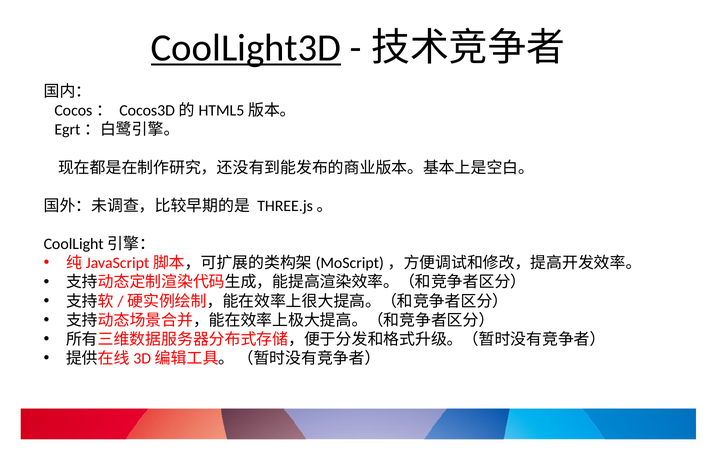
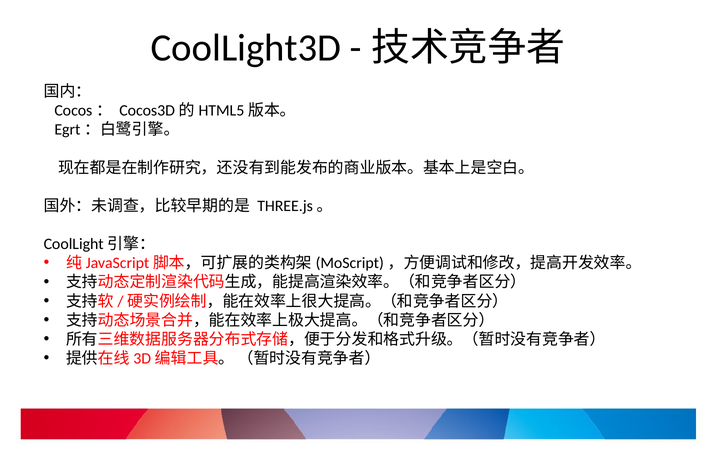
CoolLight3D underline: present -> none
